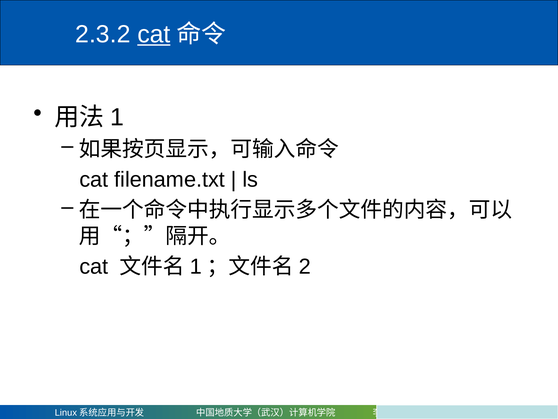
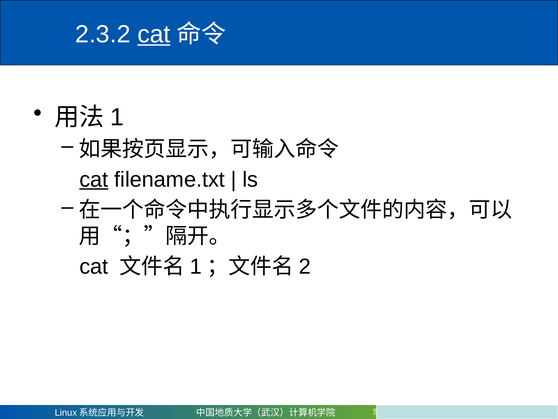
cat at (94, 180) underline: none -> present
